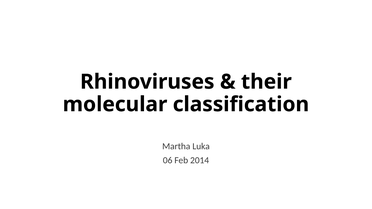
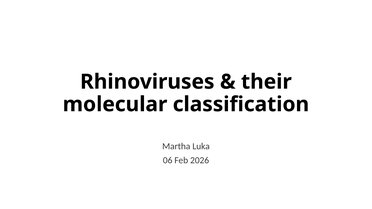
2014: 2014 -> 2026
